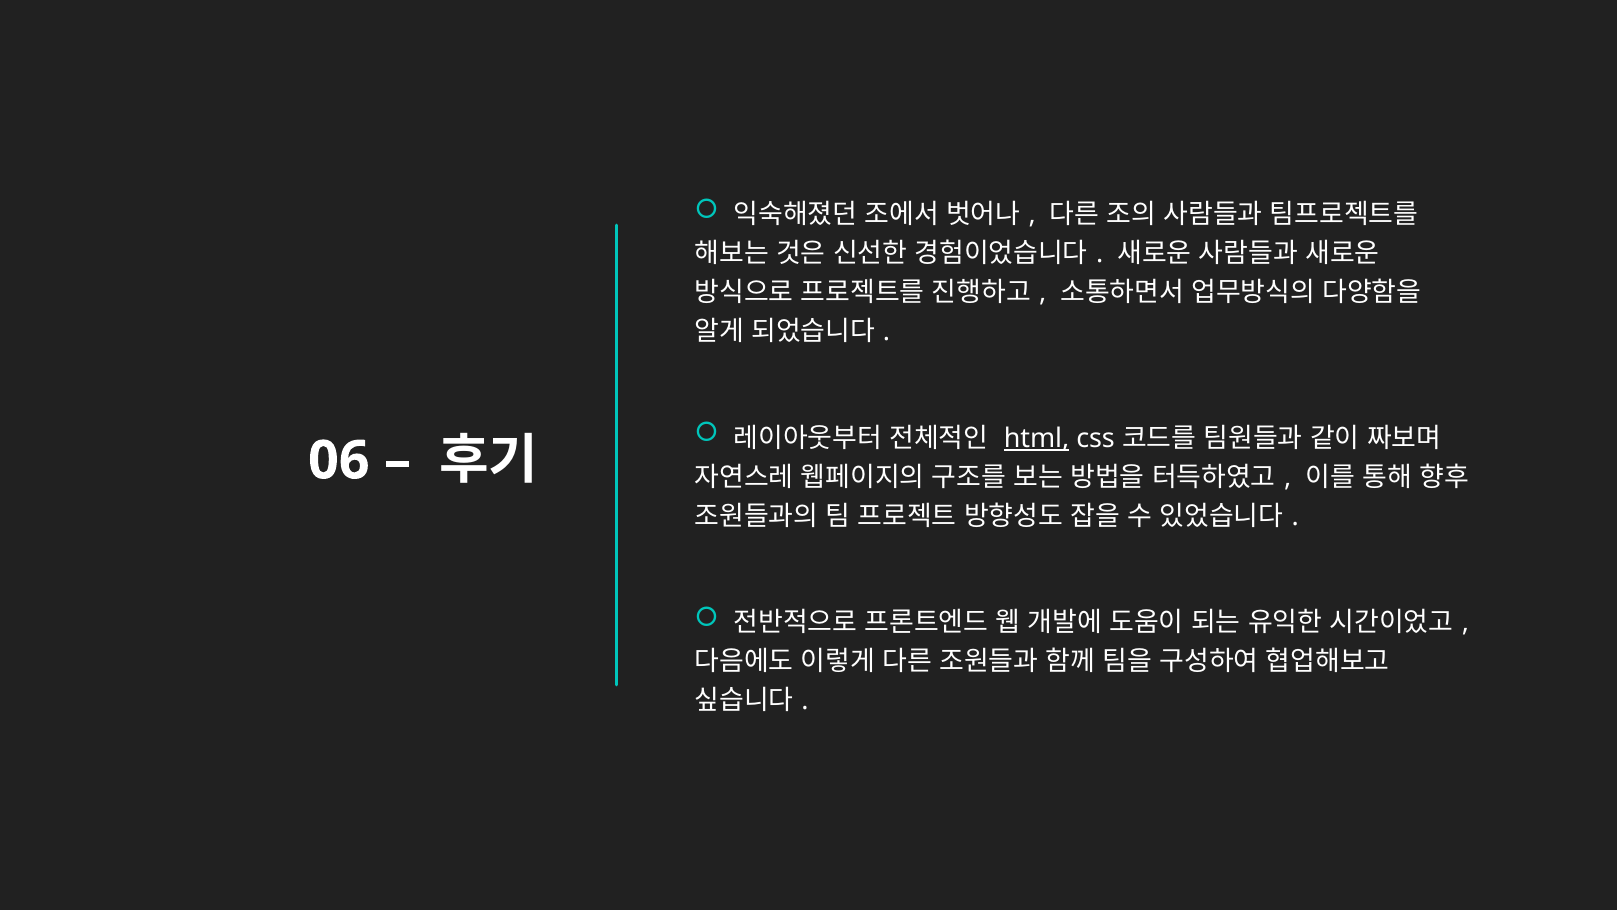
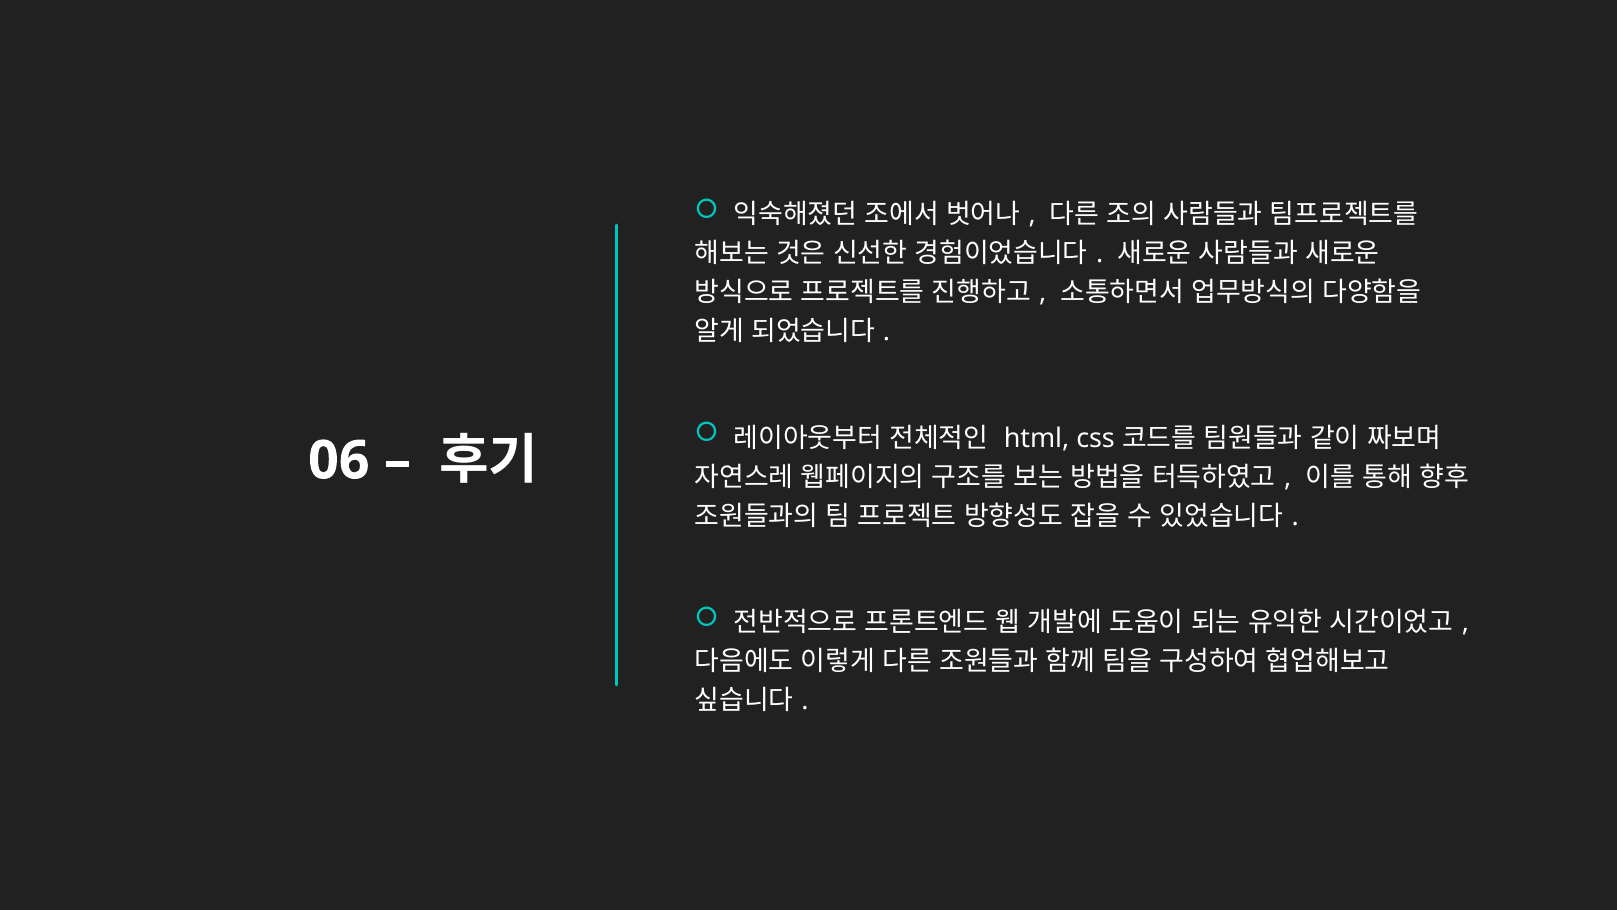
html underline: present -> none
